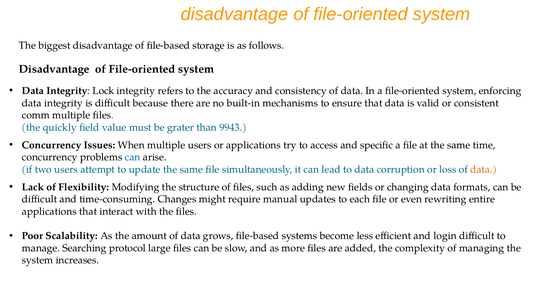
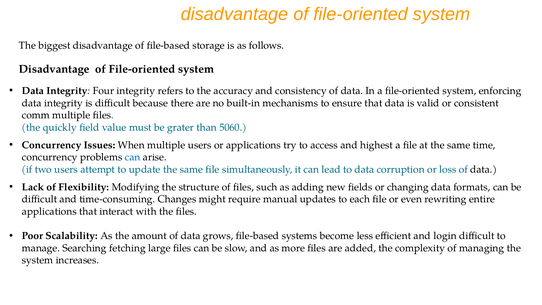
Lock: Lock -> Four
9943: 9943 -> 5060
specific: specific -> highest
data at (484, 169) colour: orange -> black
protocol: protocol -> fetching
